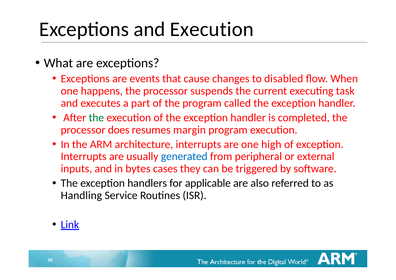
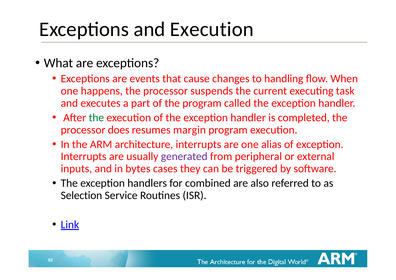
disabled: disabled -> handling
high: high -> alias
generated colour: blue -> purple
applicable: applicable -> combined
Handling: Handling -> Selection
